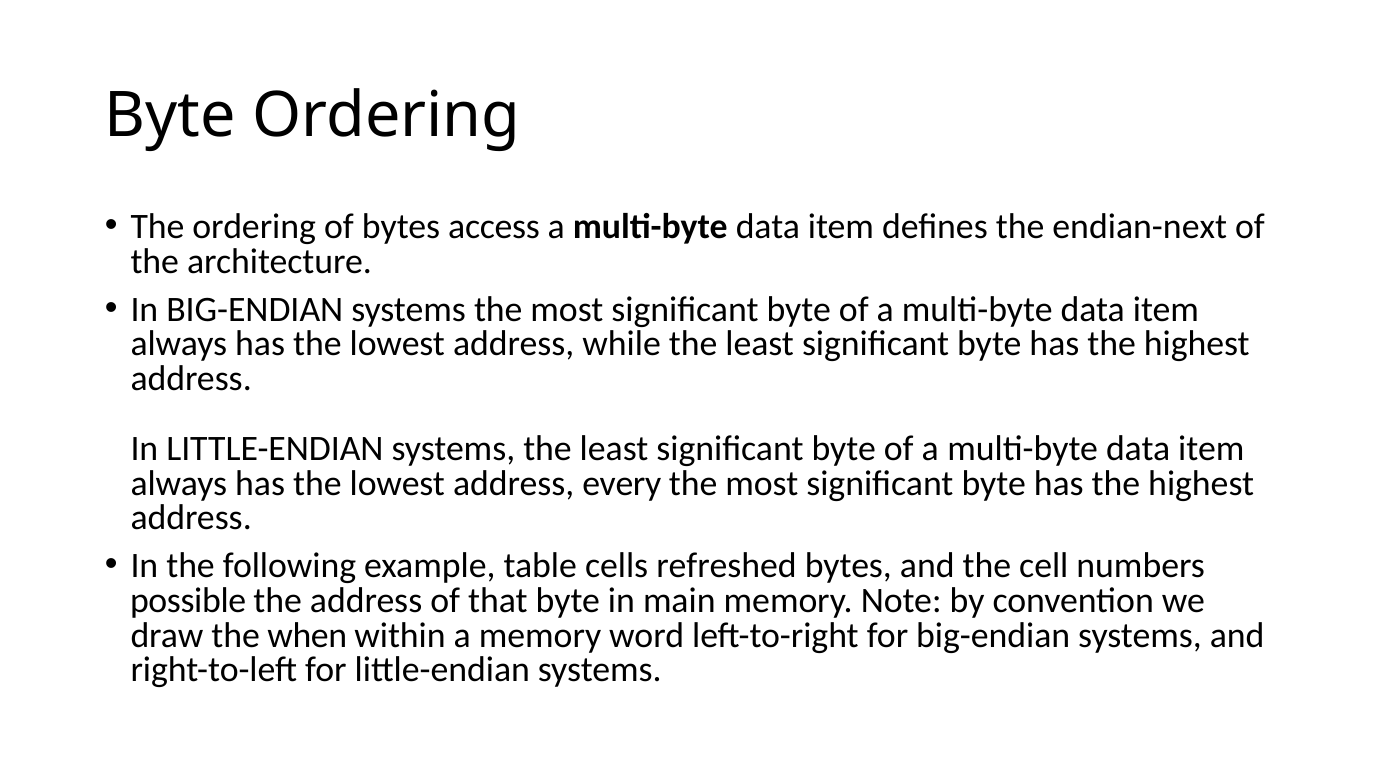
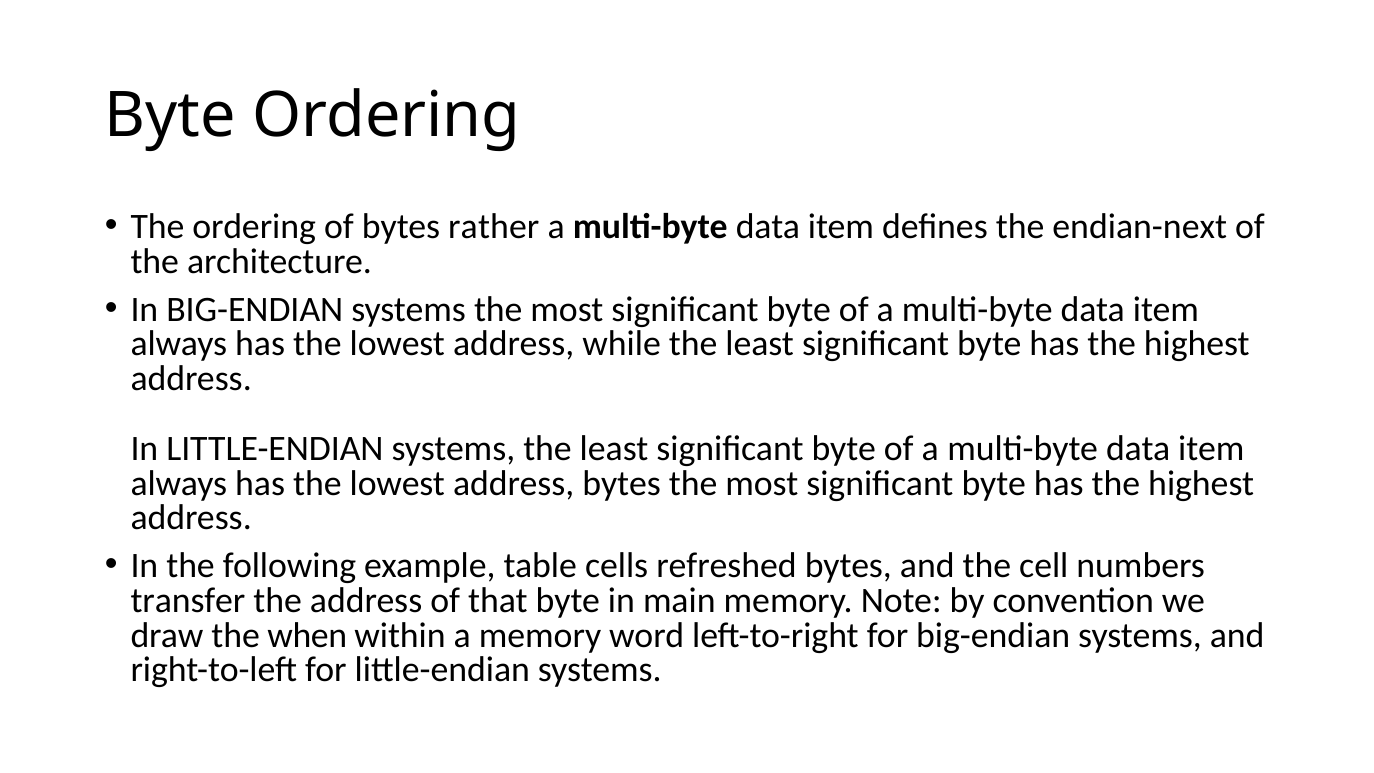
access: access -> rather
address every: every -> bytes
possible: possible -> transfer
